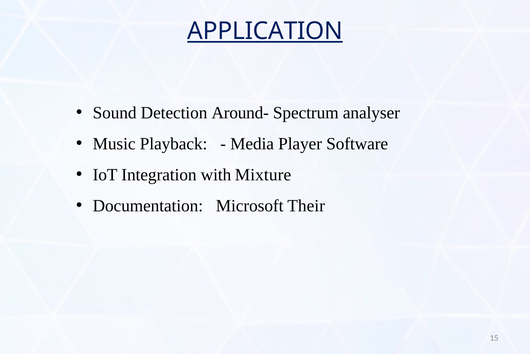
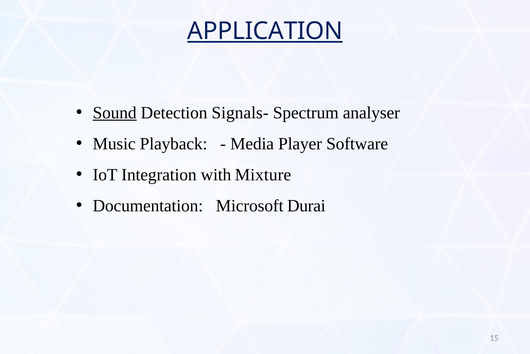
Sound underline: none -> present
Around-: Around- -> Signals-
Their: Their -> Durai
